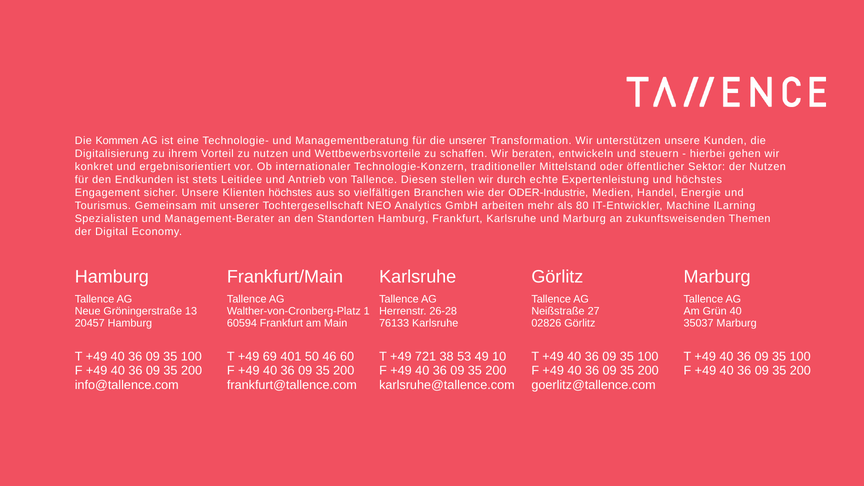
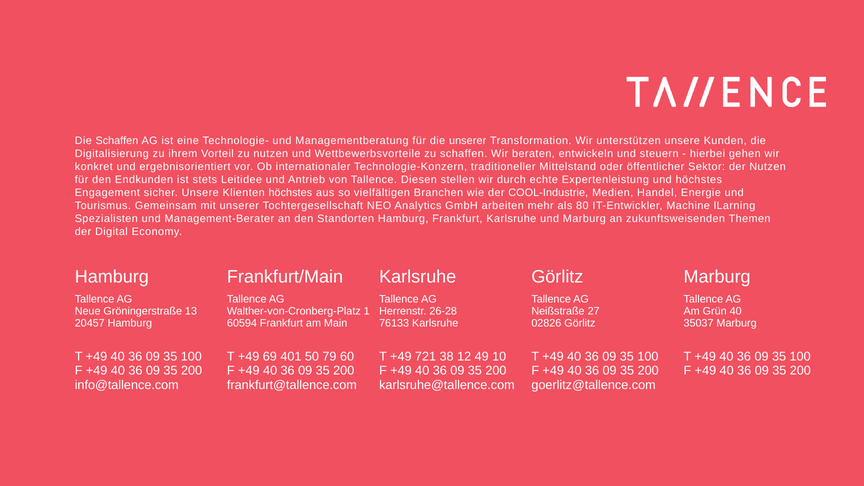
Die Kommen: Kommen -> Schaffen
ODER-Industrie: ODER-Industrie -> COOL-Industrie
46: 46 -> 79
53: 53 -> 12
